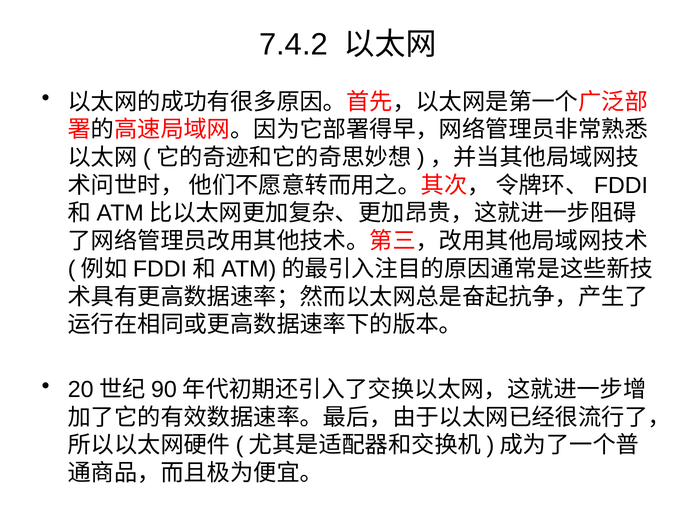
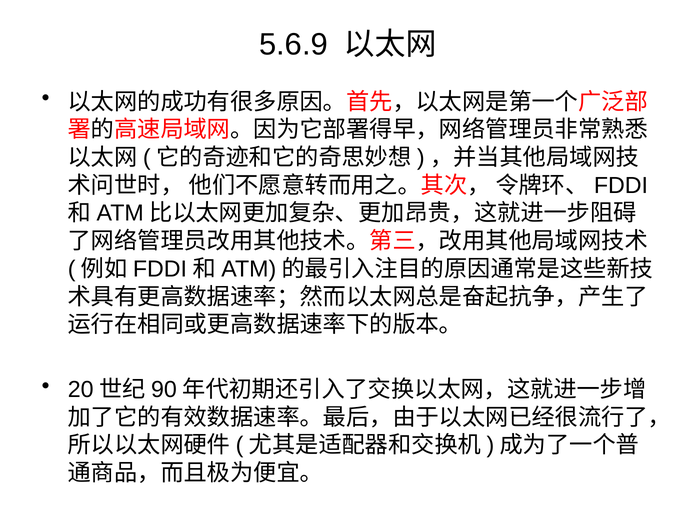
7.4.2: 7.4.2 -> 5.6.9
